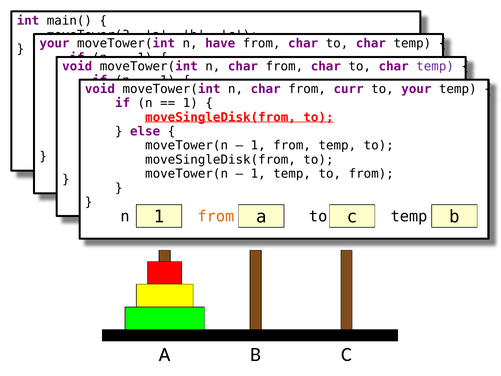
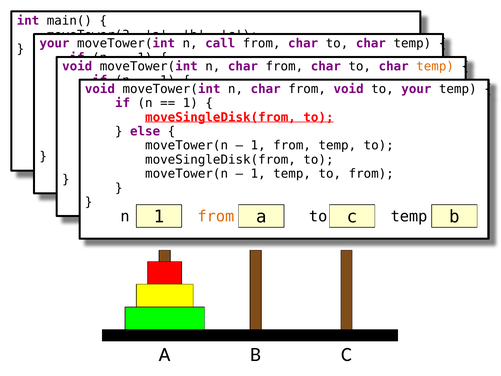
have: have -> call
temp at (435, 66) colour: purple -> orange
curr at (349, 89): curr -> void
